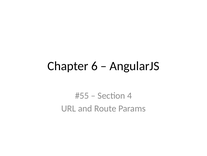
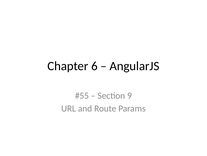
4: 4 -> 9
